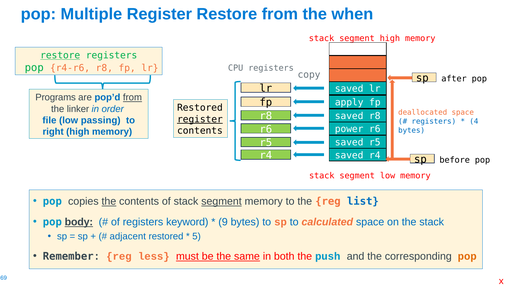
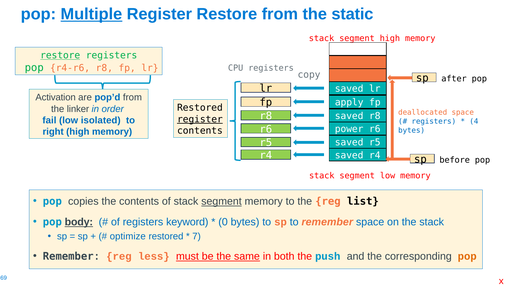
Multiple underline: none -> present
when: when -> static
Programs: Programs -> Activation
from at (132, 97) underline: present -> none
file: file -> fail
passing: passing -> isolated
the at (109, 201) underline: present -> none
list colour: blue -> black
9: 9 -> 0
to calculated: calculated -> remember
adjacent: adjacent -> optimize
5: 5 -> 7
